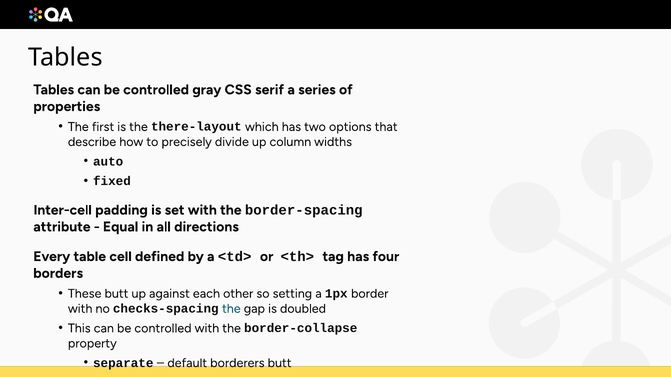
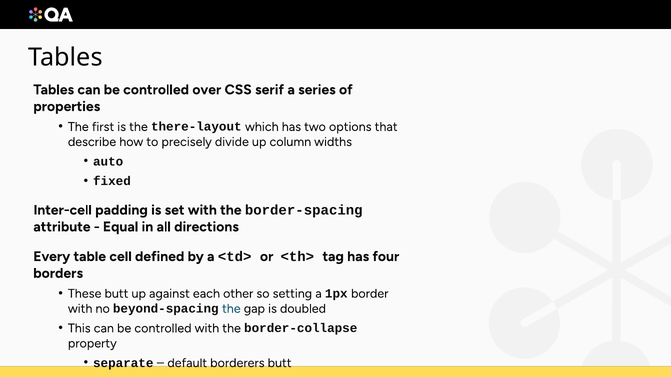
gray: gray -> over
checks-spacing: checks-spacing -> beyond-spacing
